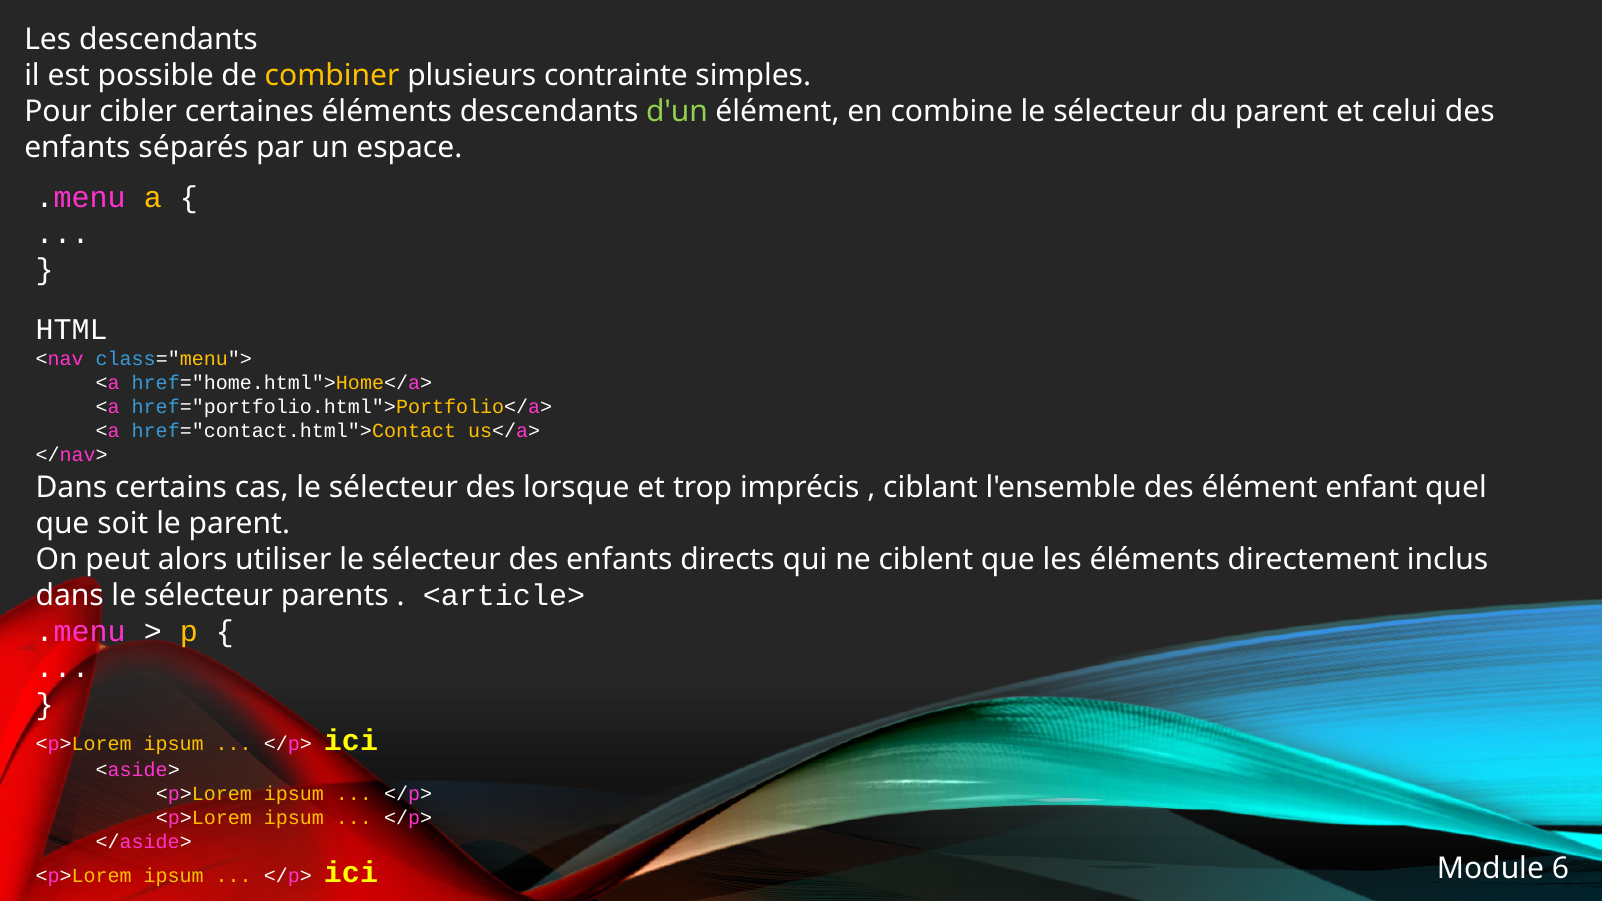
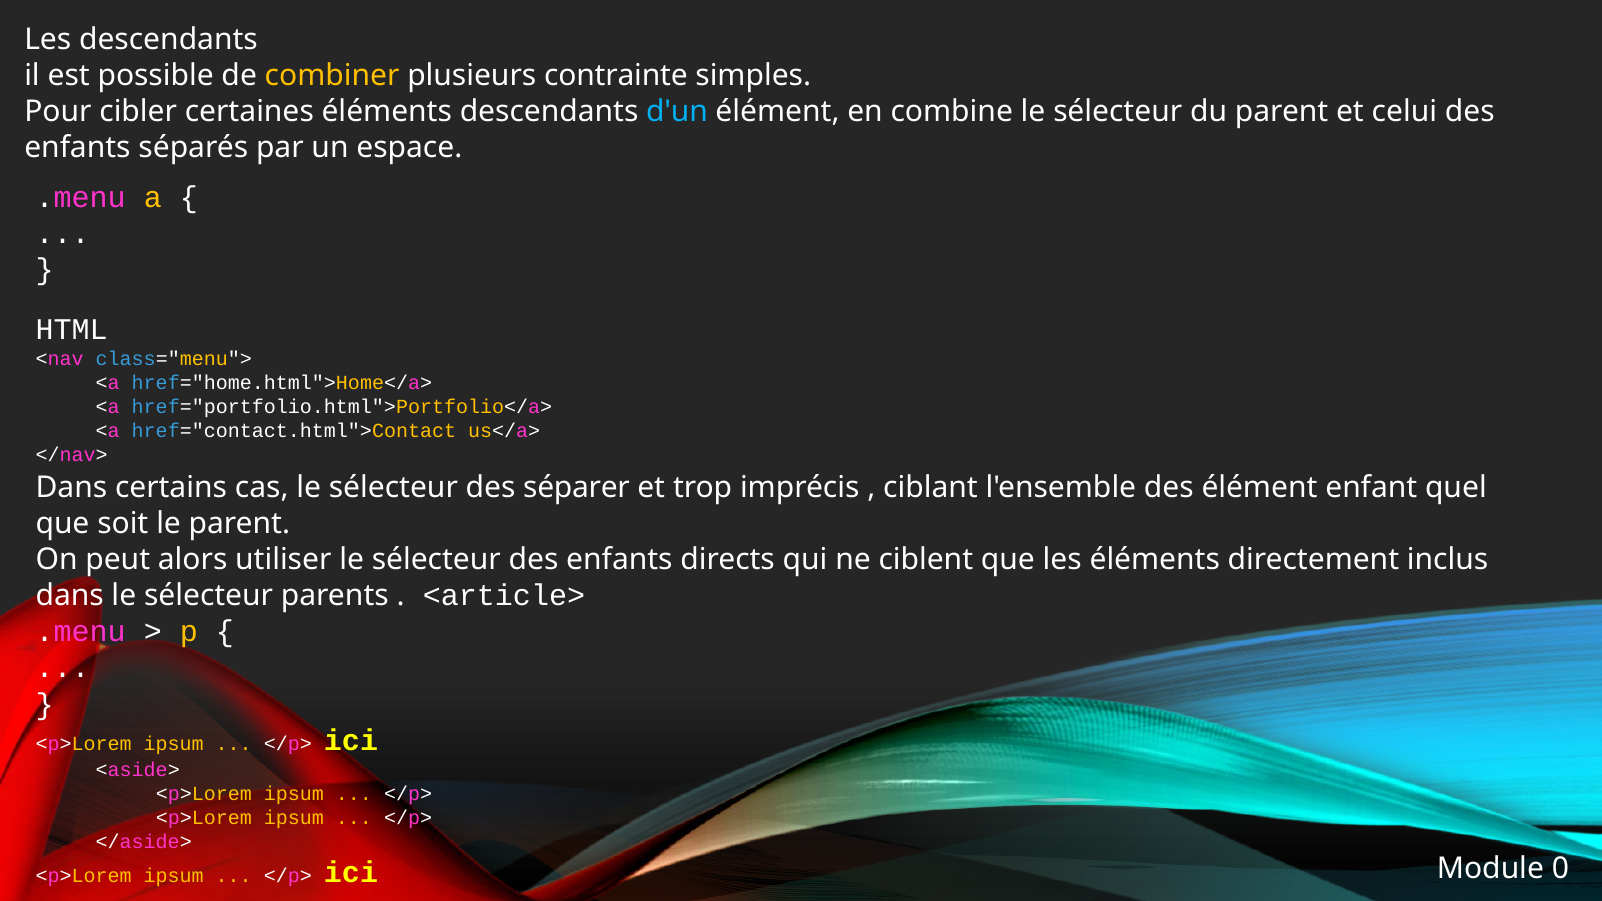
d'un colour: light green -> light blue
lorsque: lorsque -> séparer
6: 6 -> 0
